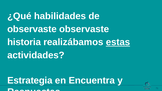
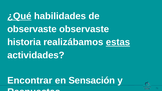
¿Qué underline: none -> present
Estrategia: Estrategia -> Encontrar
Encuentra: Encuentra -> Sensación
